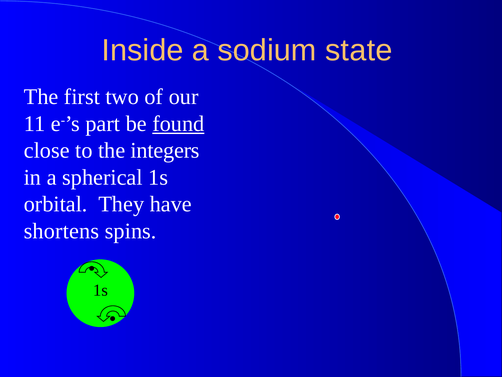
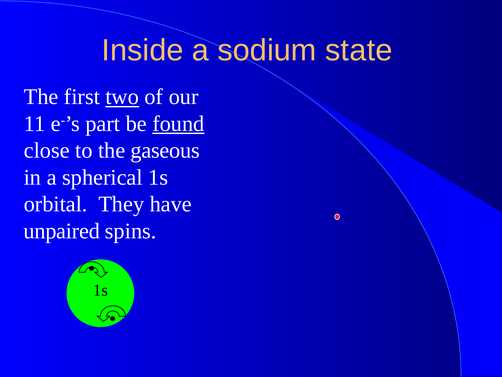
two underline: none -> present
integers: integers -> gaseous
shortens: shortens -> unpaired
